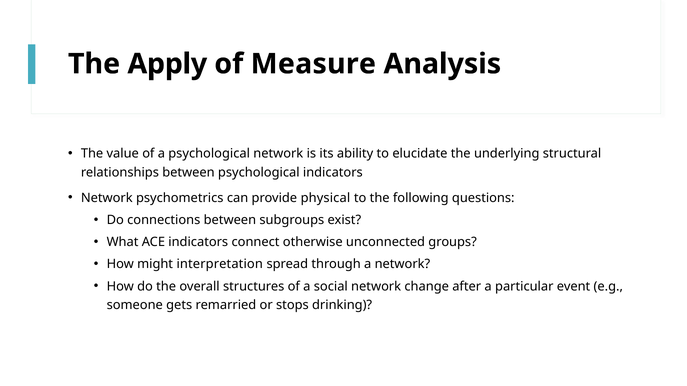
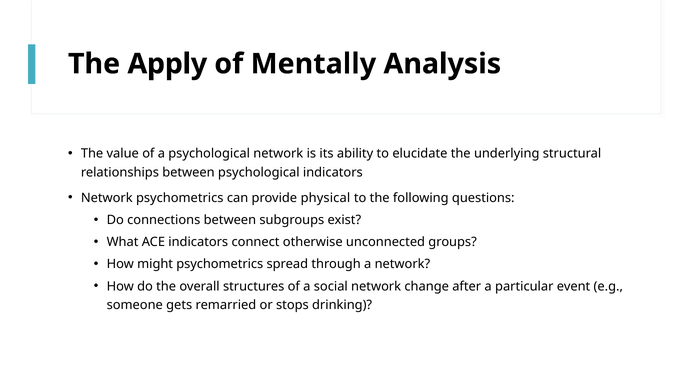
Measure: Measure -> Mentally
might interpretation: interpretation -> psychometrics
